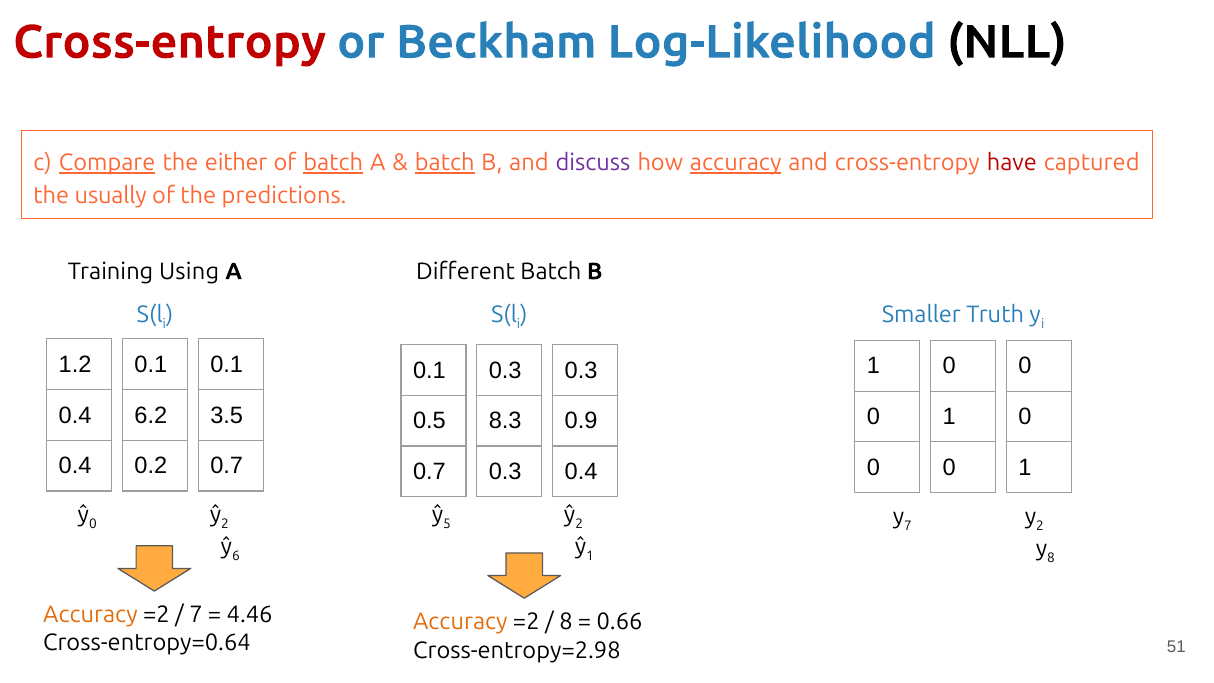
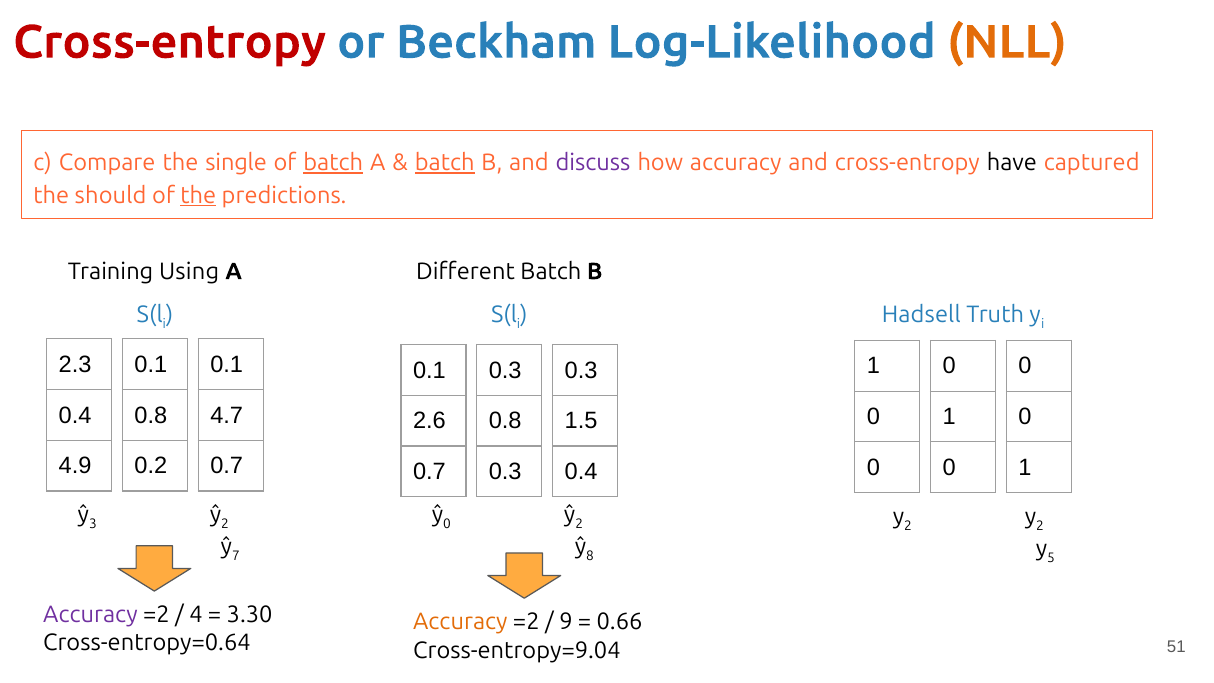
NLL colour: black -> orange
Compare underline: present -> none
either: either -> single
accuracy at (736, 163) underline: present -> none
have colour: red -> black
usually: usually -> should
the at (198, 195) underline: none -> present
Smaller: Smaller -> Hadsell
1.2: 1.2 -> 2.3
6.2 at (151, 415): 6.2 -> 0.8
3.5: 3.5 -> 4.7
0.5: 0.5 -> 2.6
8.3 at (505, 421): 8.3 -> 0.8
0.9: 0.9 -> 1.5
0.4 at (75, 466): 0.4 -> 4.9
0 at (93, 524): 0 -> 3
5 at (447, 524): 5 -> 0
7 at (908, 526): 7 -> 2
6: 6 -> 7
1 at (590, 556): 1 -> 8
8 at (1051, 558): 8 -> 5
Accuracy at (90, 615) colour: orange -> purple
7 at (196, 615): 7 -> 4
4.46: 4.46 -> 3.30
8 at (566, 622): 8 -> 9
Cross-entropy=2.98: Cross-entropy=2.98 -> Cross-entropy=9.04
